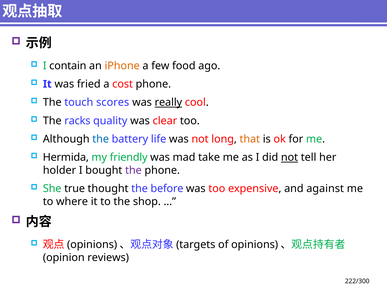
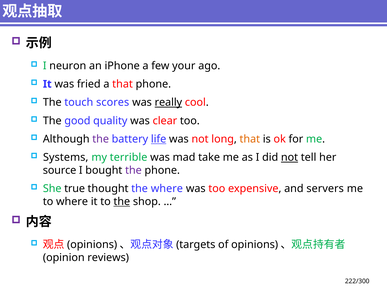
contain: contain -> neuron
iPhone colour: orange -> black
food: food -> your
a cost: cost -> that
racks: racks -> good
the at (101, 139) colour: blue -> purple
life underline: none -> present
Hermida: Hermida -> Systems
friendly: friendly -> terrible
holder: holder -> source
the before: before -> where
against: against -> servers
the at (122, 201) underline: none -> present
